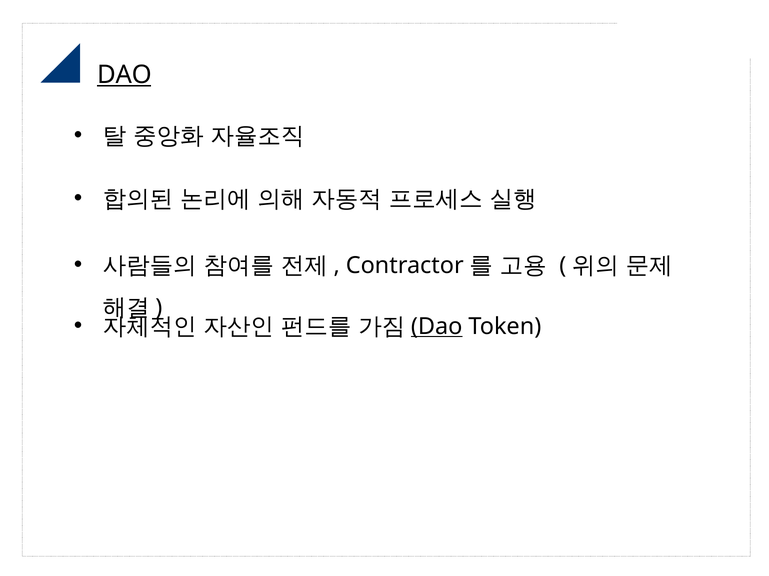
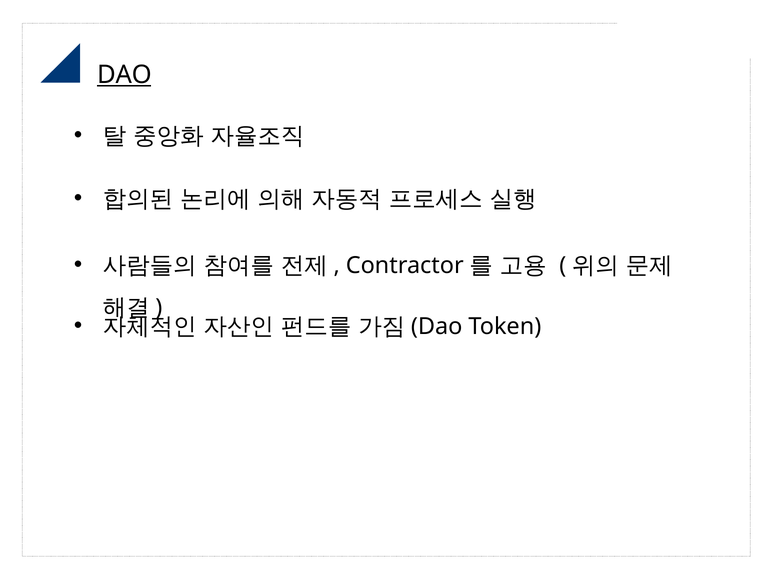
Dao at (437, 327) underline: present -> none
